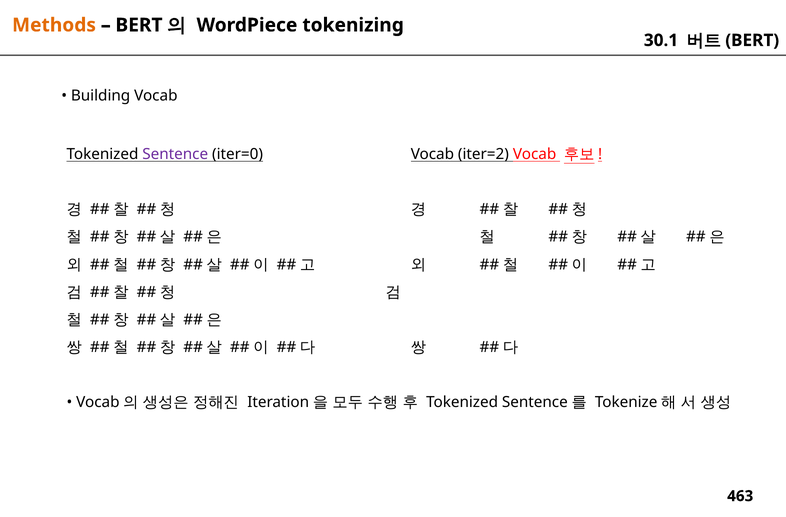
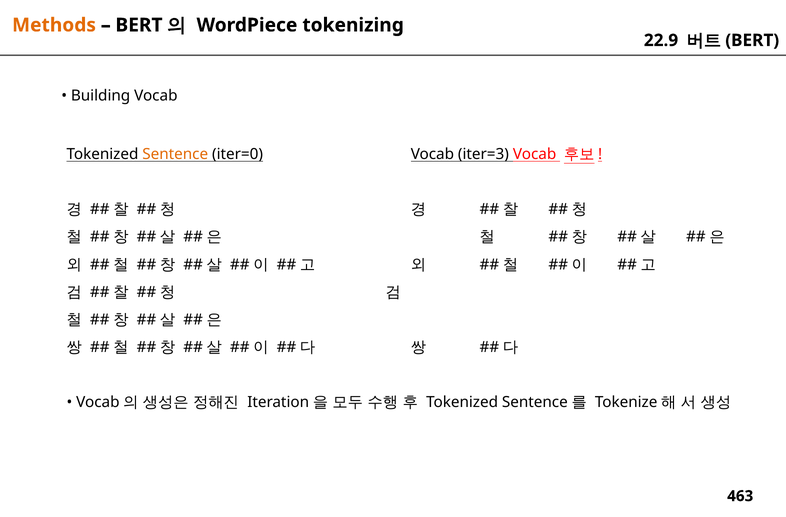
30.1: 30.1 -> 22.9
Sentence colour: purple -> orange
iter=2: iter=2 -> iter=3
